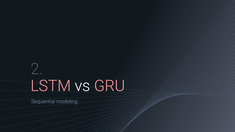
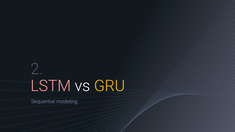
GRU colour: pink -> yellow
